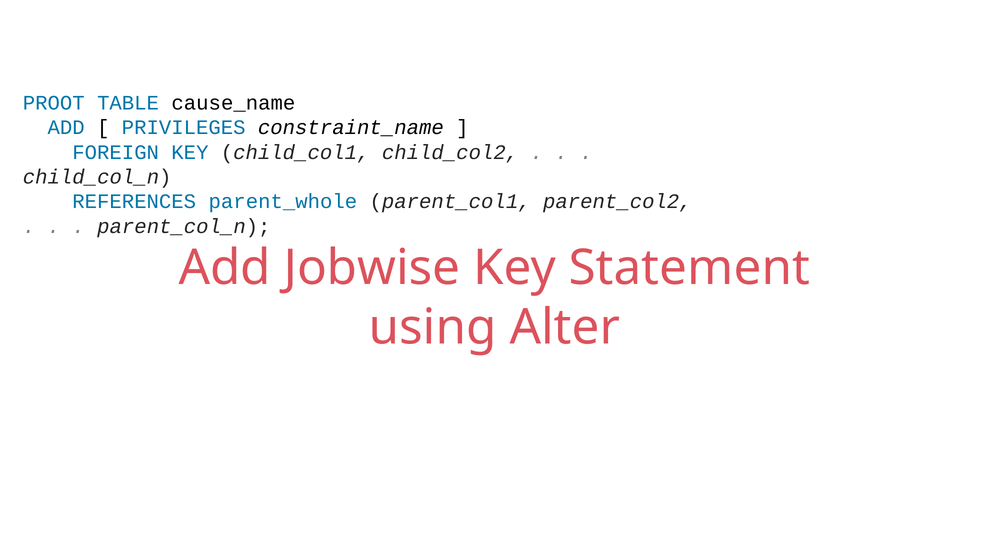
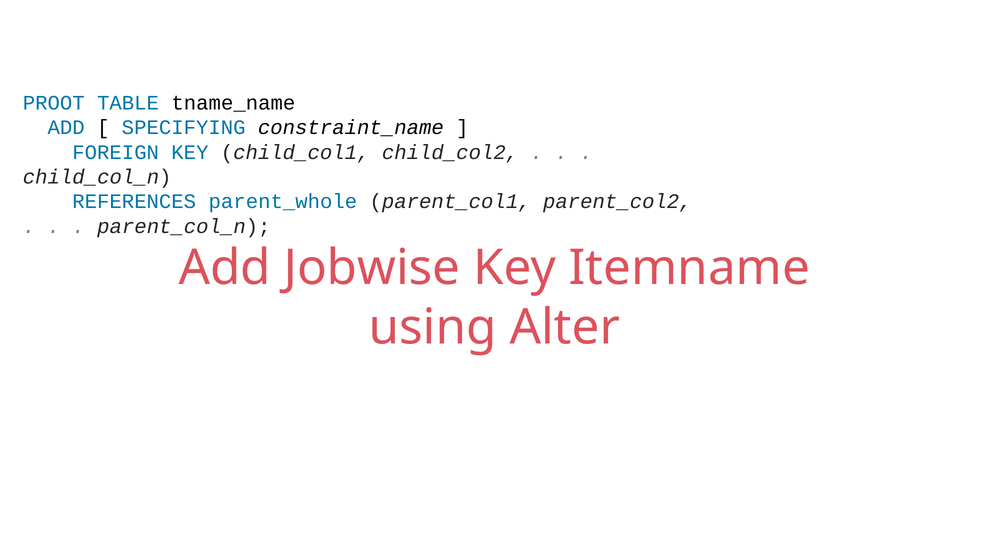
cause_name: cause_name -> tname_name
PRIVILEGES: PRIVILEGES -> SPECIFYING
Statement: Statement -> Itemname
